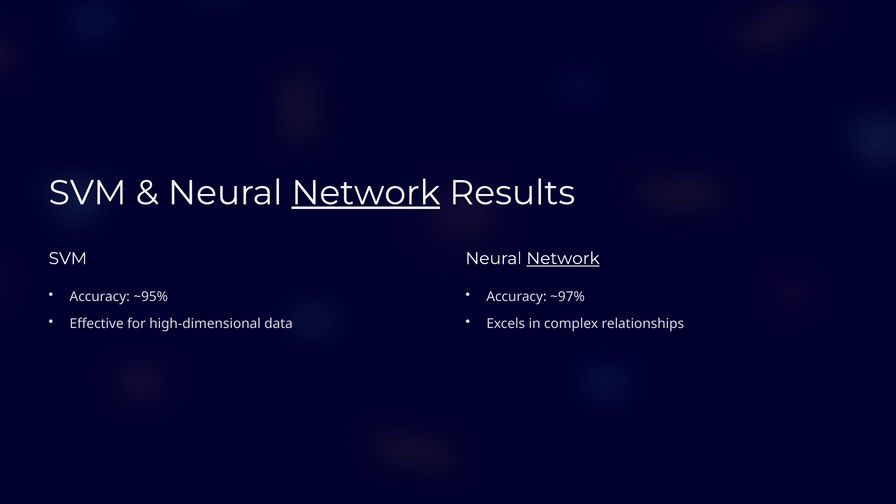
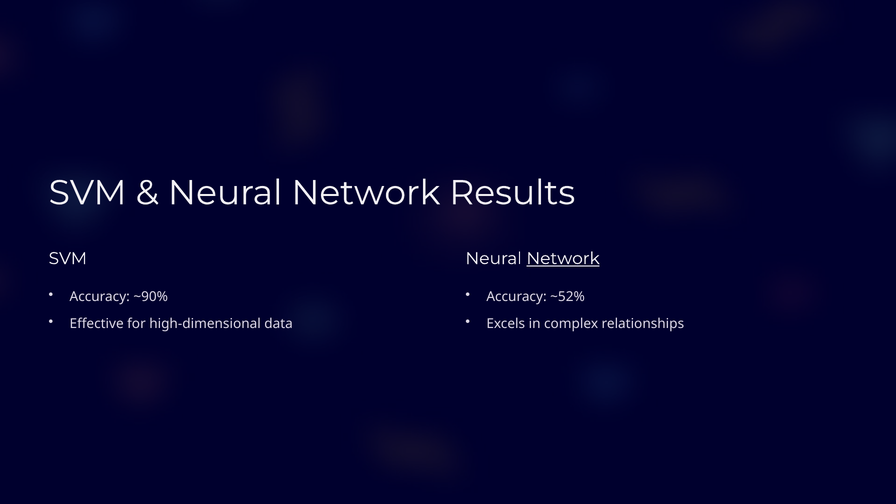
Network at (366, 193) underline: present -> none
~95%: ~95% -> ~90%
~97%: ~97% -> ~52%
